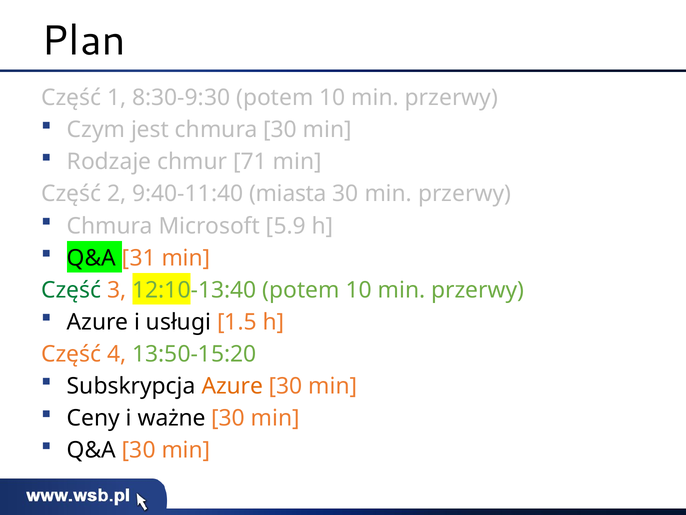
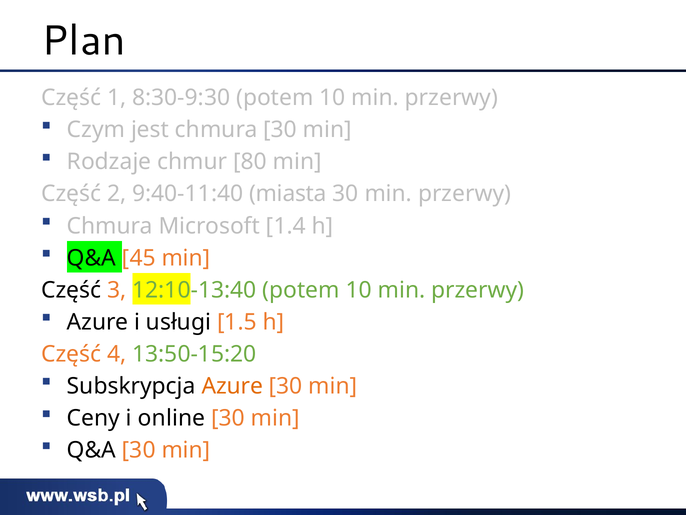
71: 71 -> 80
5.9: 5.9 -> 1.4
31: 31 -> 45
Część at (71, 290) colour: green -> black
ważne: ważne -> online
